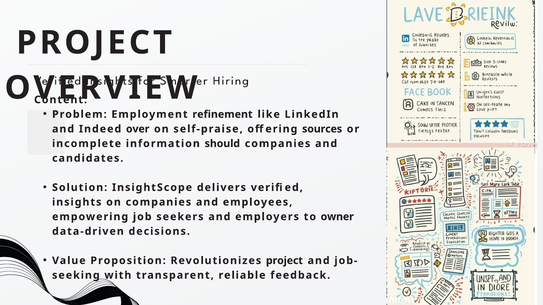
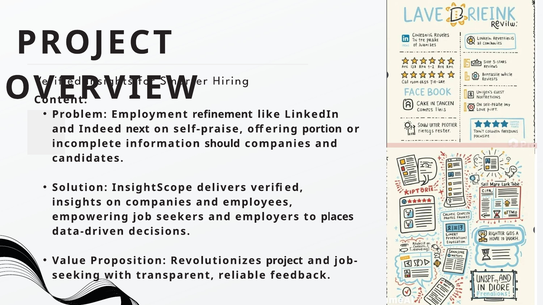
over: over -> next
sources: sources -> portion
owner: owner -> places
